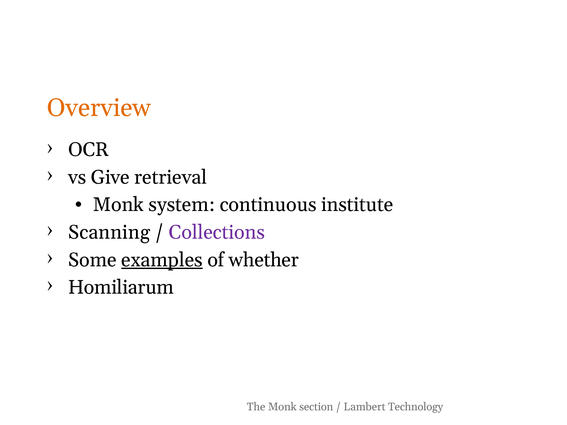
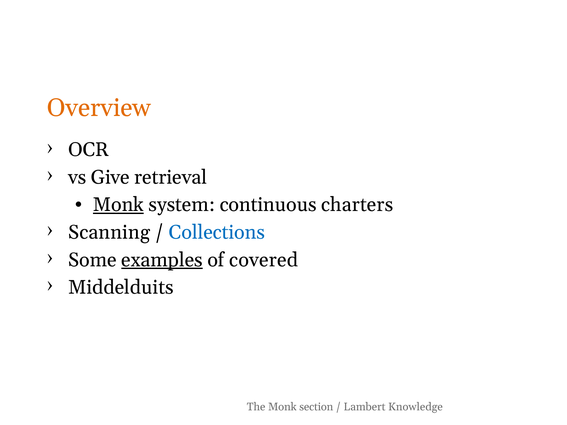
Monk at (118, 205) underline: none -> present
institute: institute -> charters
Collections colour: purple -> blue
whether: whether -> covered
Homiliarum: Homiliarum -> Middelduits
Technology: Technology -> Knowledge
